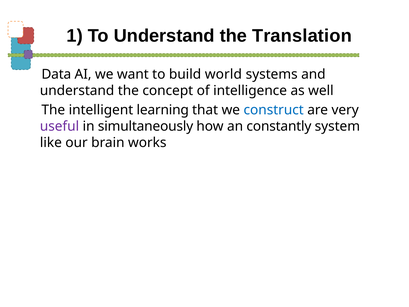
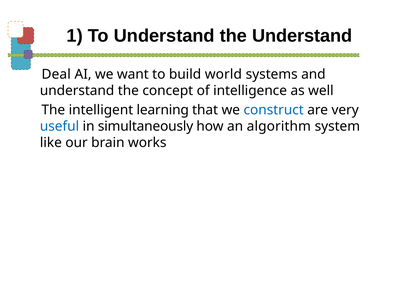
the Translation: Translation -> Understand
Data: Data -> Deal
useful colour: purple -> blue
constantly: constantly -> algorithm
